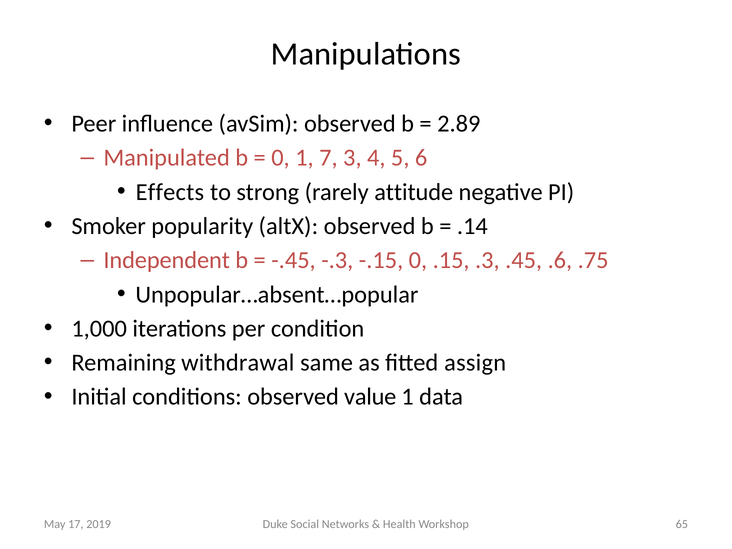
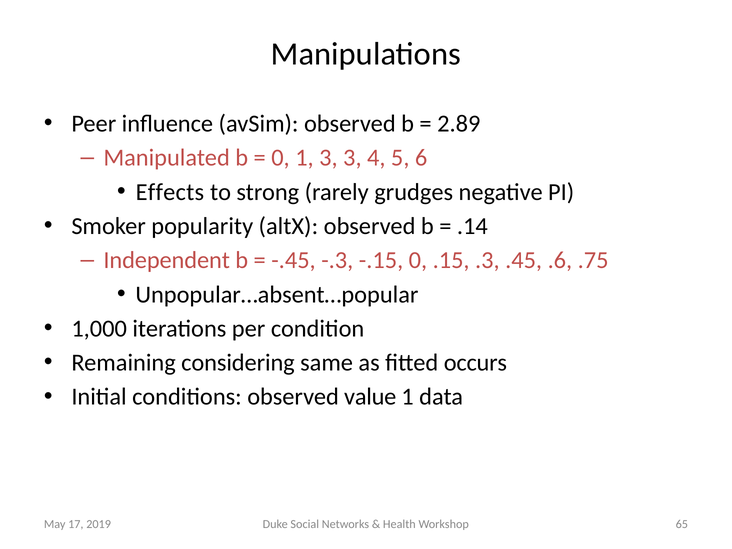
1 7: 7 -> 3
attitude: attitude -> grudges
withdrawal: withdrawal -> considering
assign: assign -> occurs
